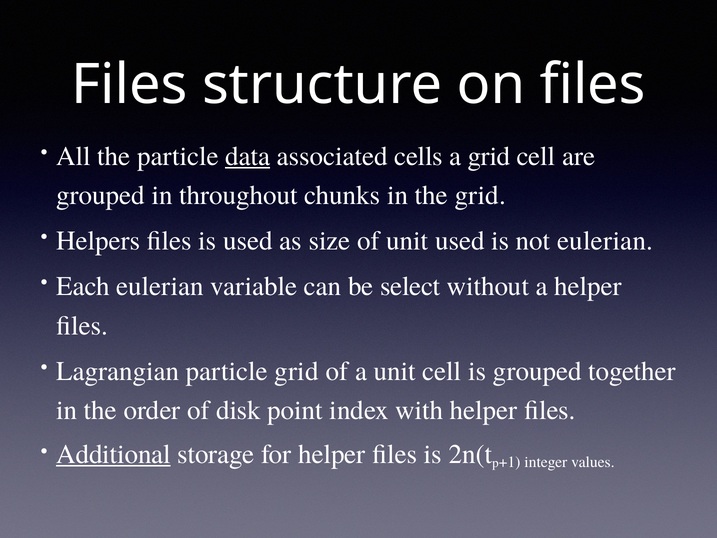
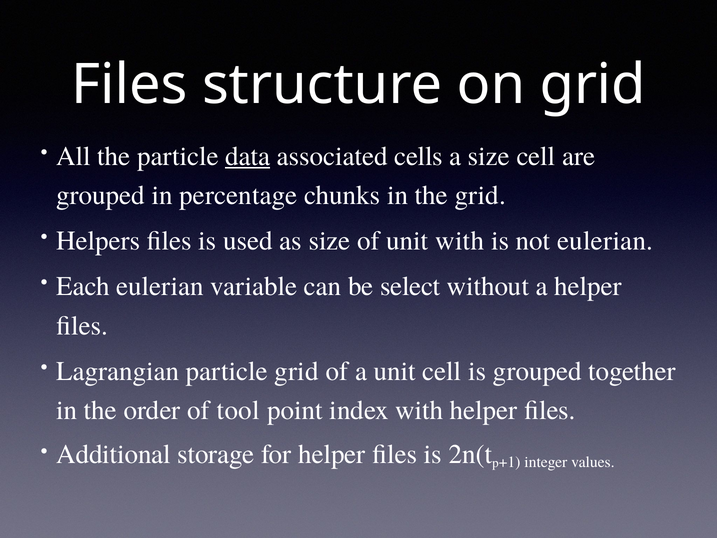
on files: files -> grid
a grid: grid -> size
throughout: throughout -> percentage
unit used: used -> with
disk: disk -> tool
Additional underline: present -> none
